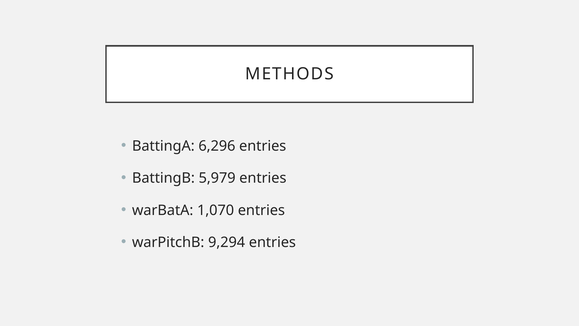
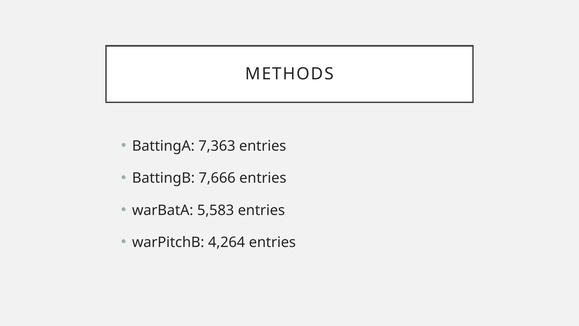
6,296: 6,296 -> 7,363
5,979: 5,979 -> 7,666
1,070: 1,070 -> 5,583
9,294: 9,294 -> 4,264
